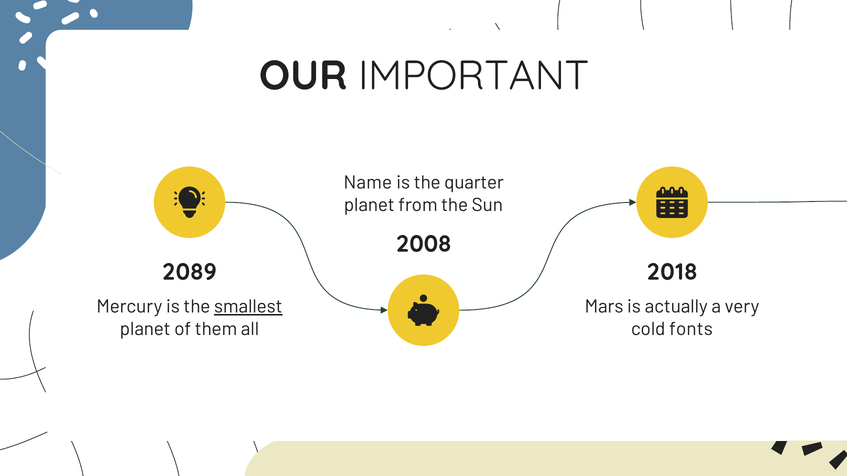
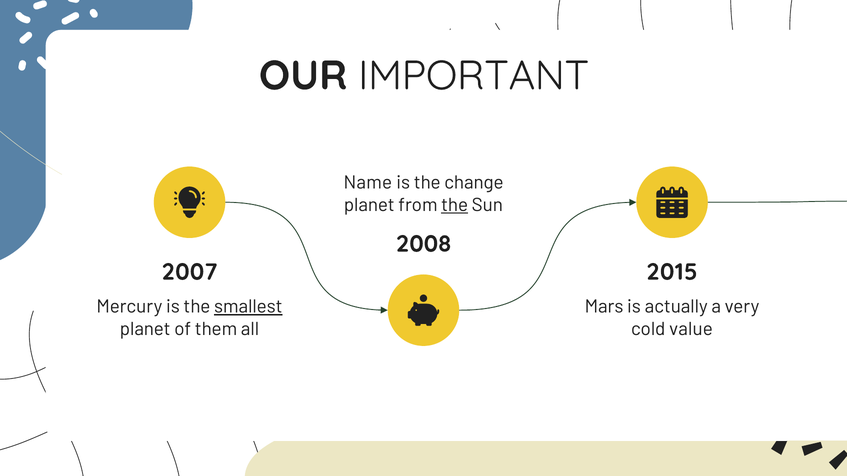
quarter: quarter -> change
the at (455, 205) underline: none -> present
2089: 2089 -> 2007
2018: 2018 -> 2015
fonts: fonts -> value
